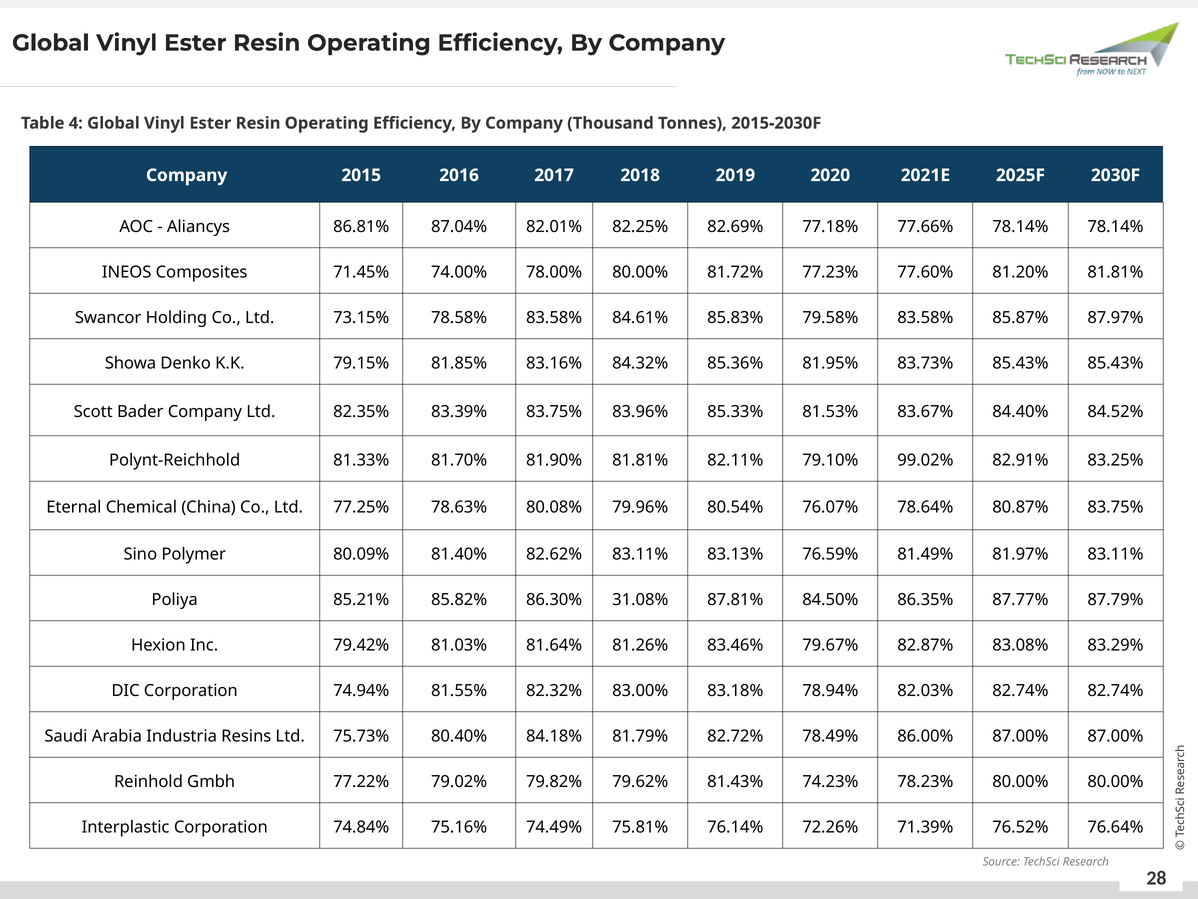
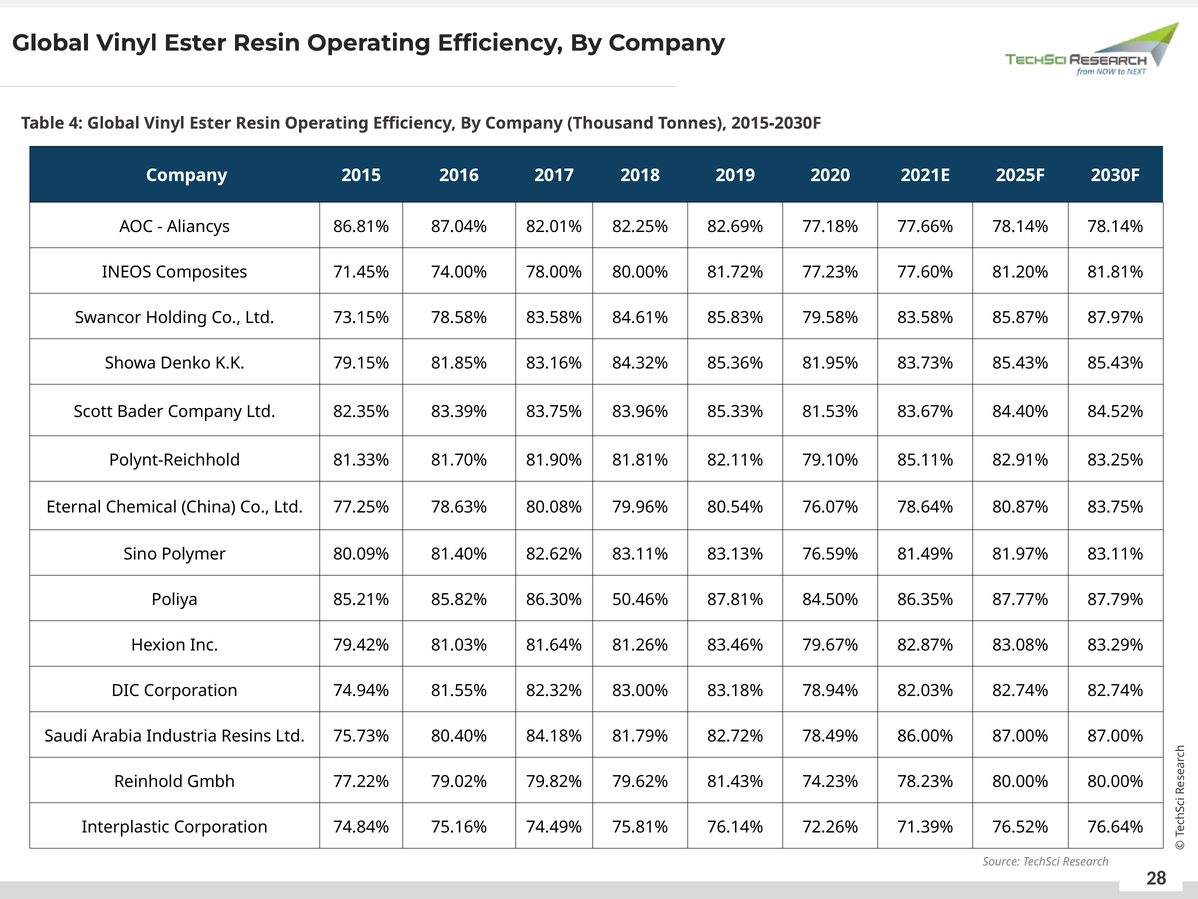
99.02%: 99.02% -> 85.11%
31.08%: 31.08% -> 50.46%
